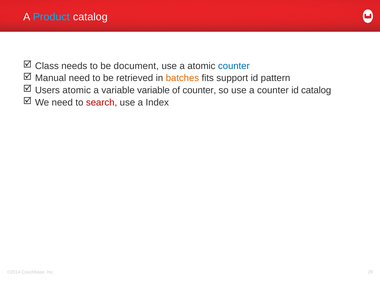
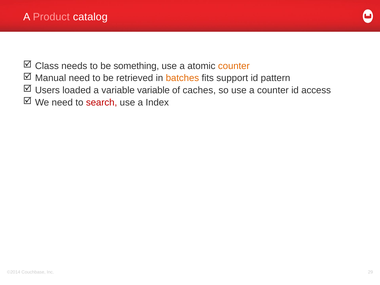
Product colour: light blue -> pink
document: document -> something
counter at (234, 66) colour: blue -> orange
Users atomic: atomic -> loaded
of counter: counter -> caches
id catalog: catalog -> access
